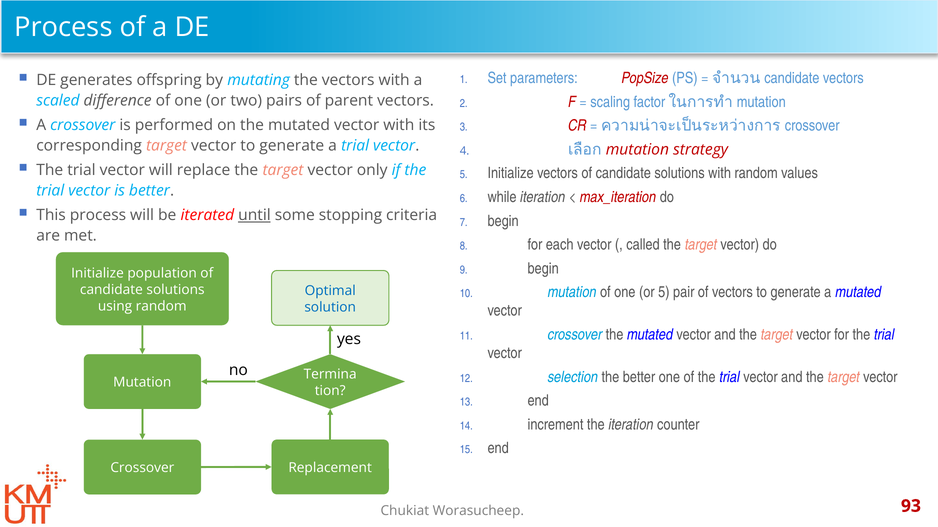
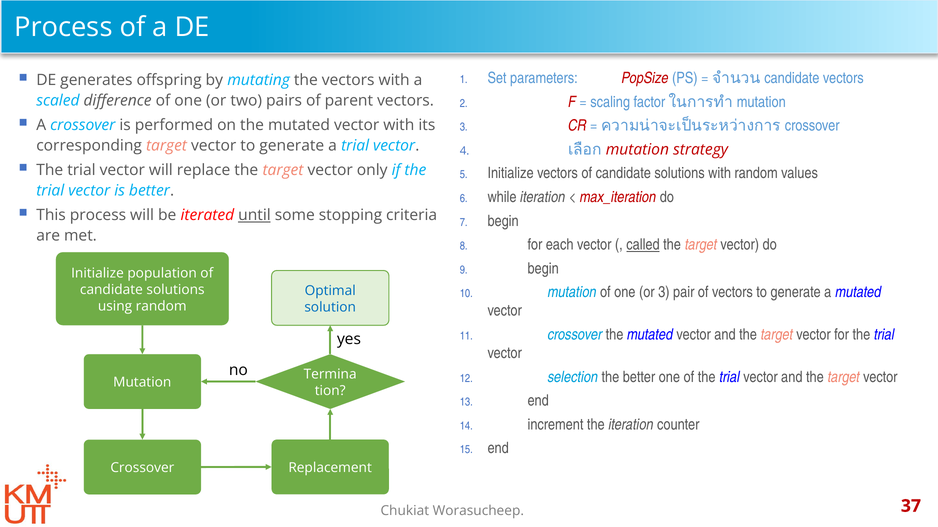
called underline: none -> present
or 5: 5 -> 3
93: 93 -> 37
